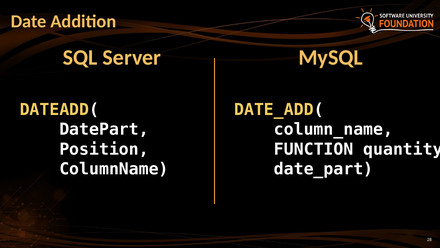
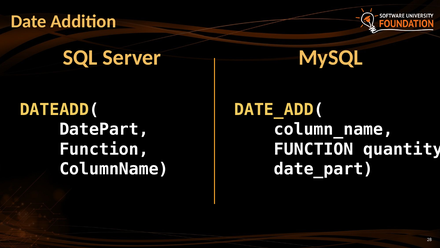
Position at (104, 149): Position -> Function
